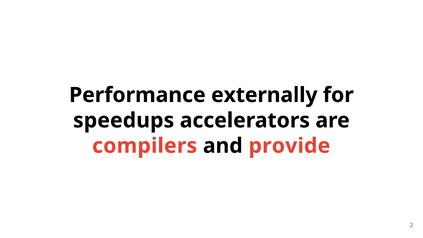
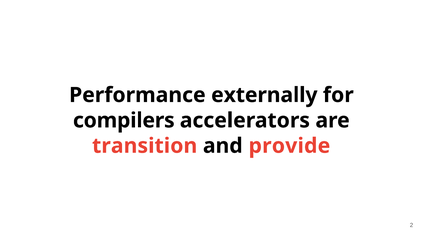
speedups: speedups -> compilers
compilers: compilers -> transition
